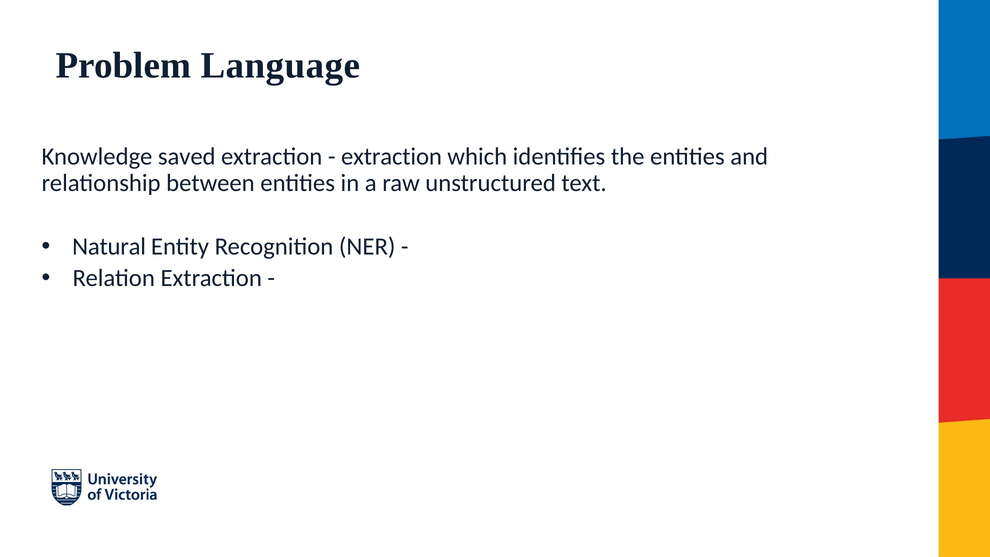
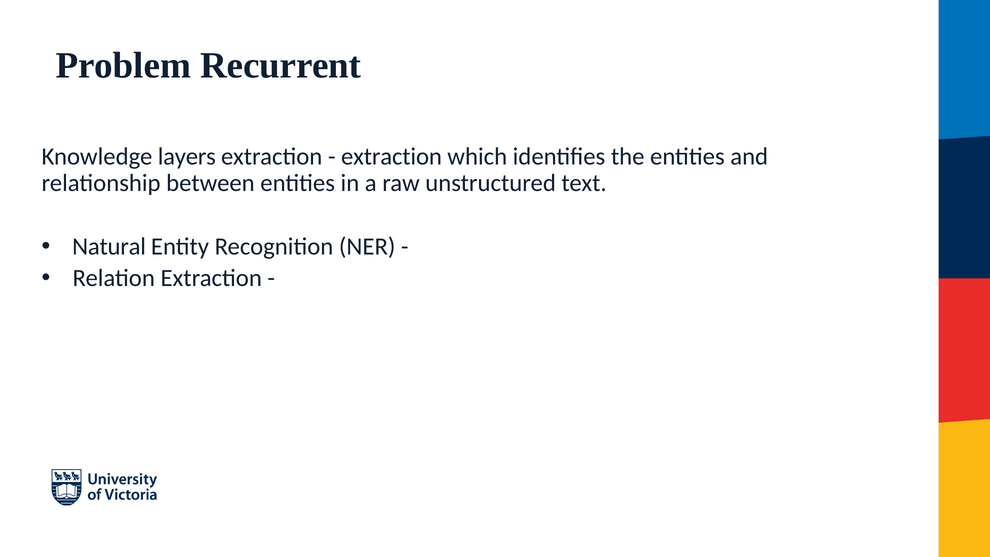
Language: Language -> Recurrent
saved: saved -> layers
